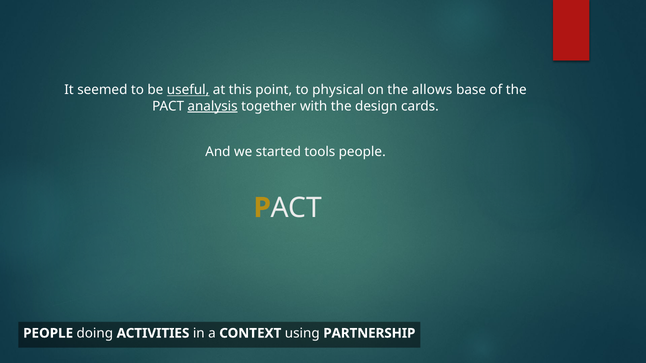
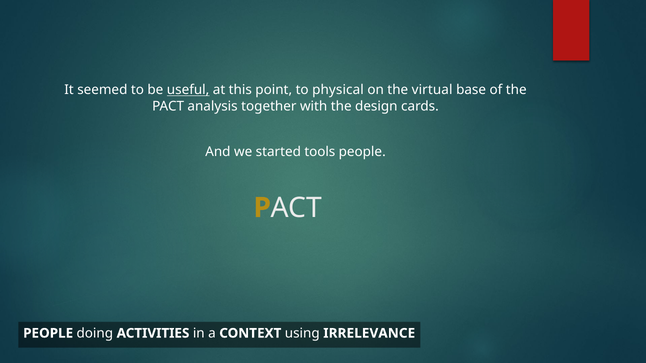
allows: allows -> virtual
analysis underline: present -> none
PARTNERSHIP: PARTNERSHIP -> IRRELEVANCE
